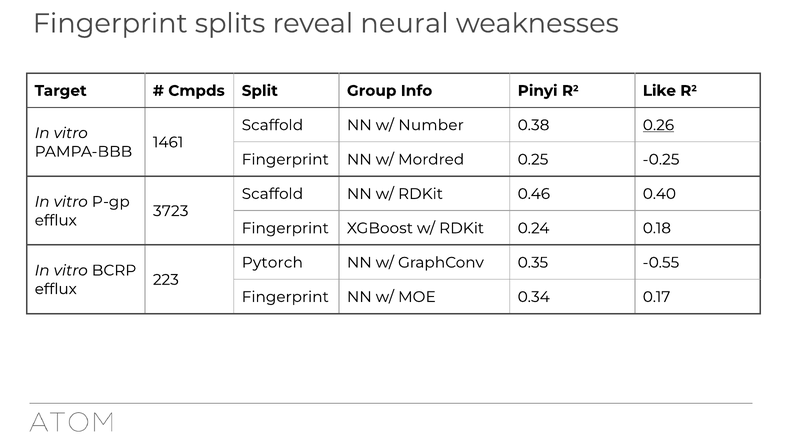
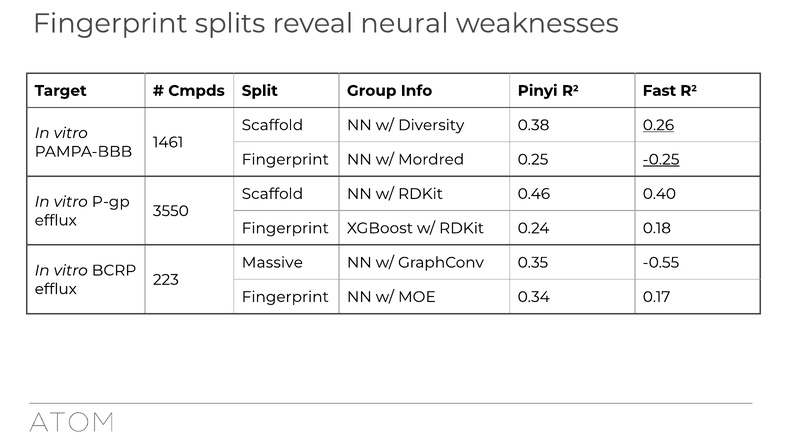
Like: Like -> Fast
Number: Number -> Diversity
-0.25 underline: none -> present
3723: 3723 -> 3550
Pytorch: Pytorch -> Massive
